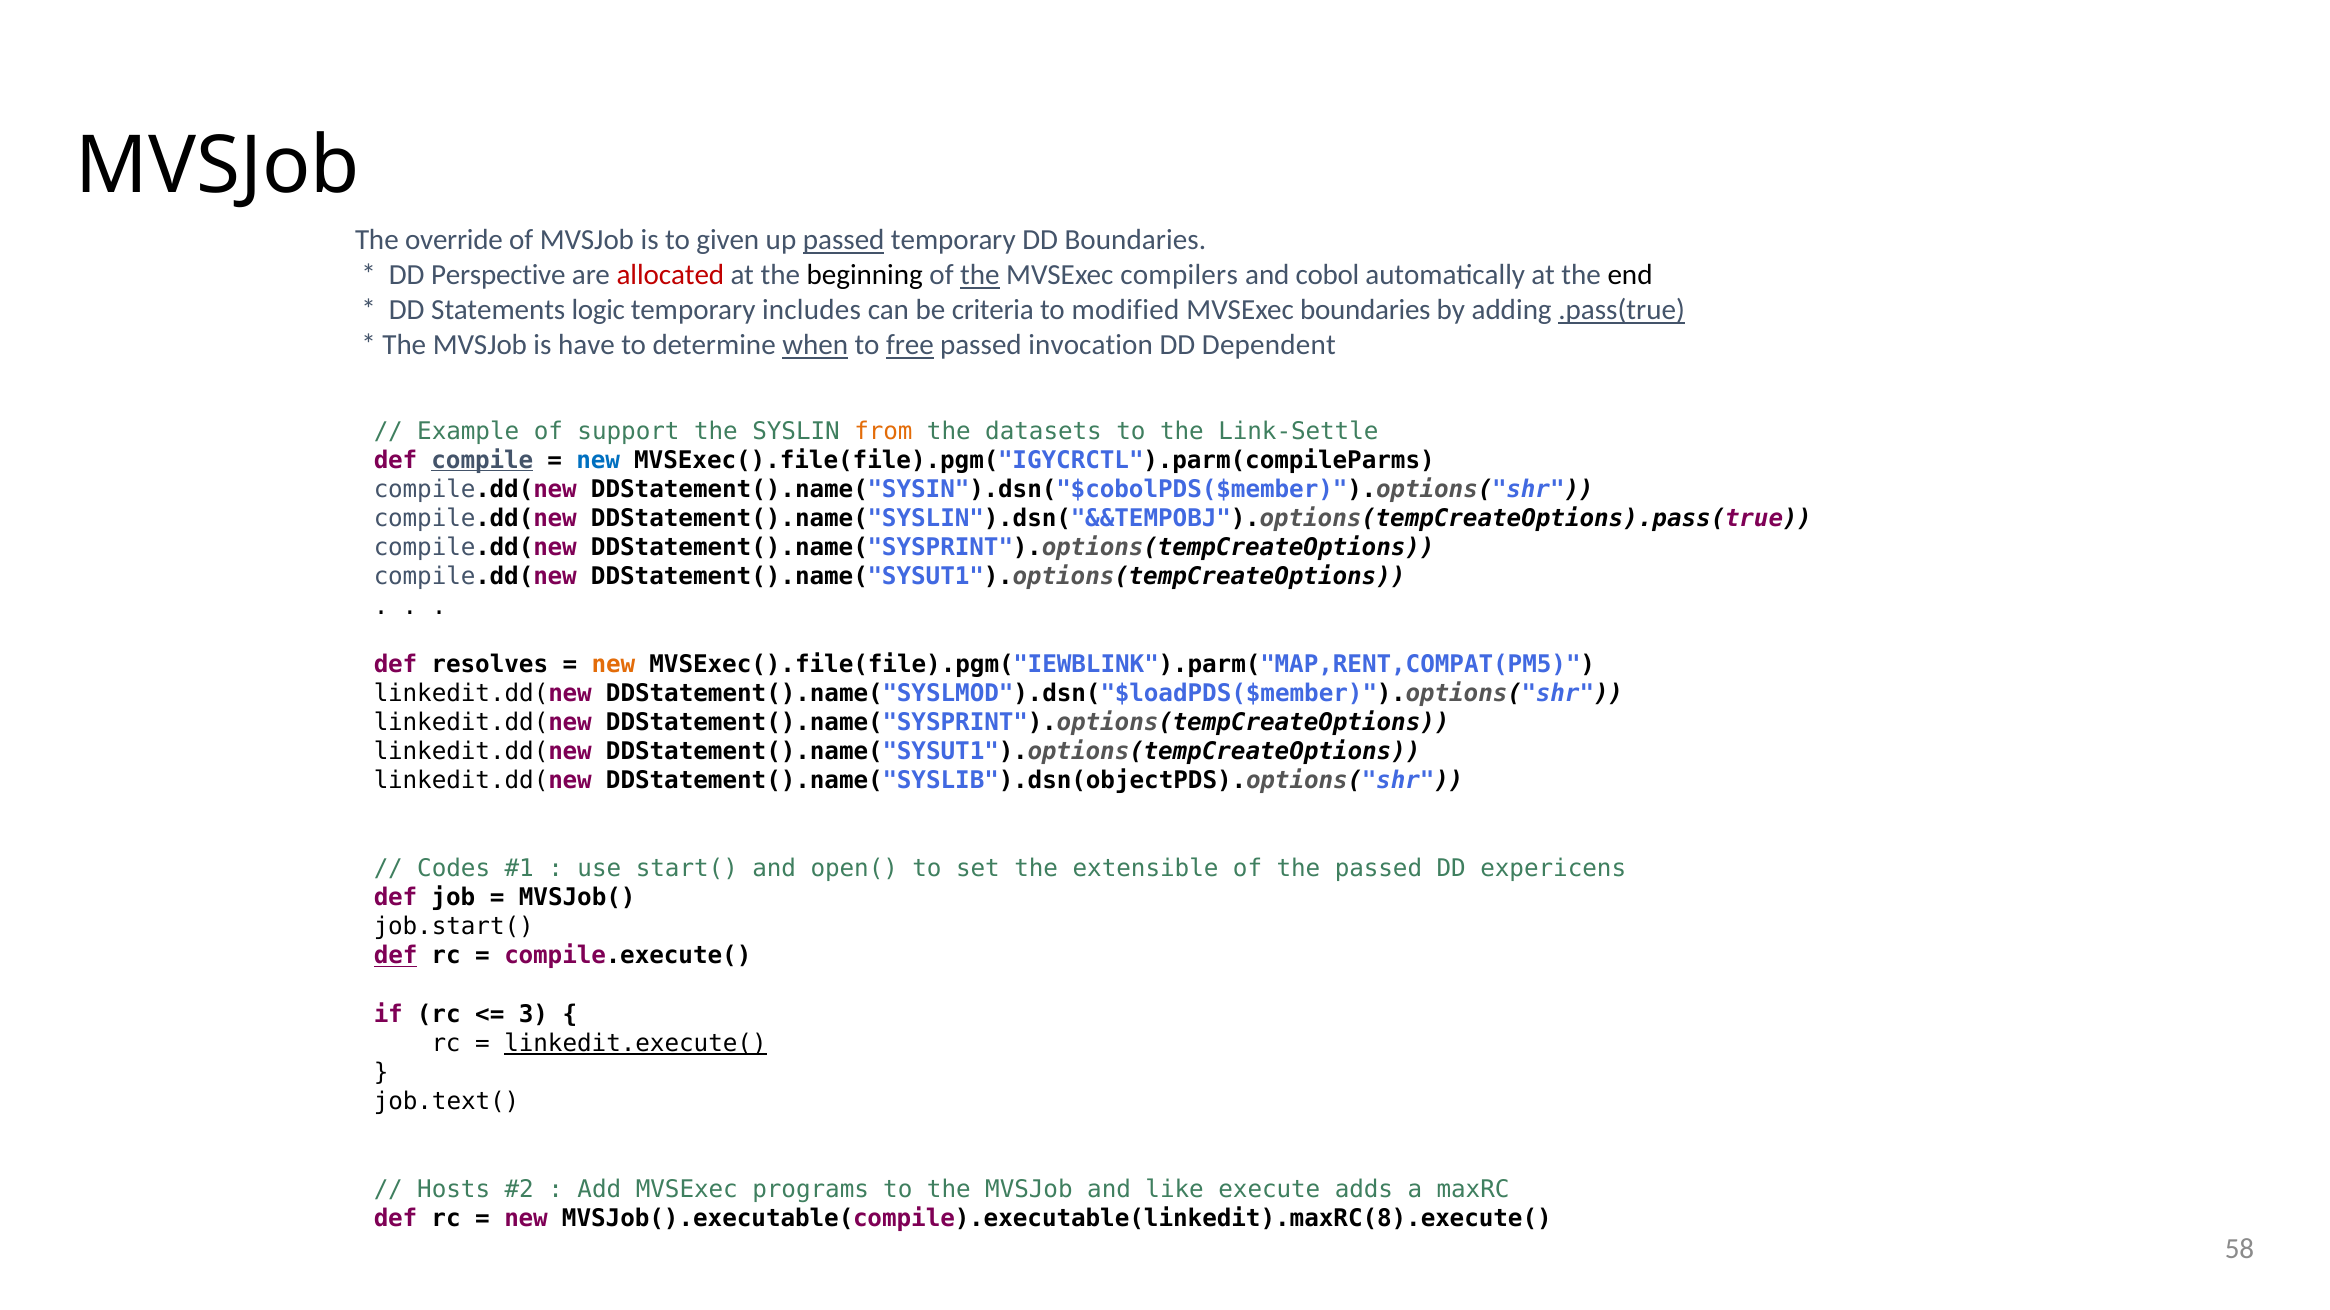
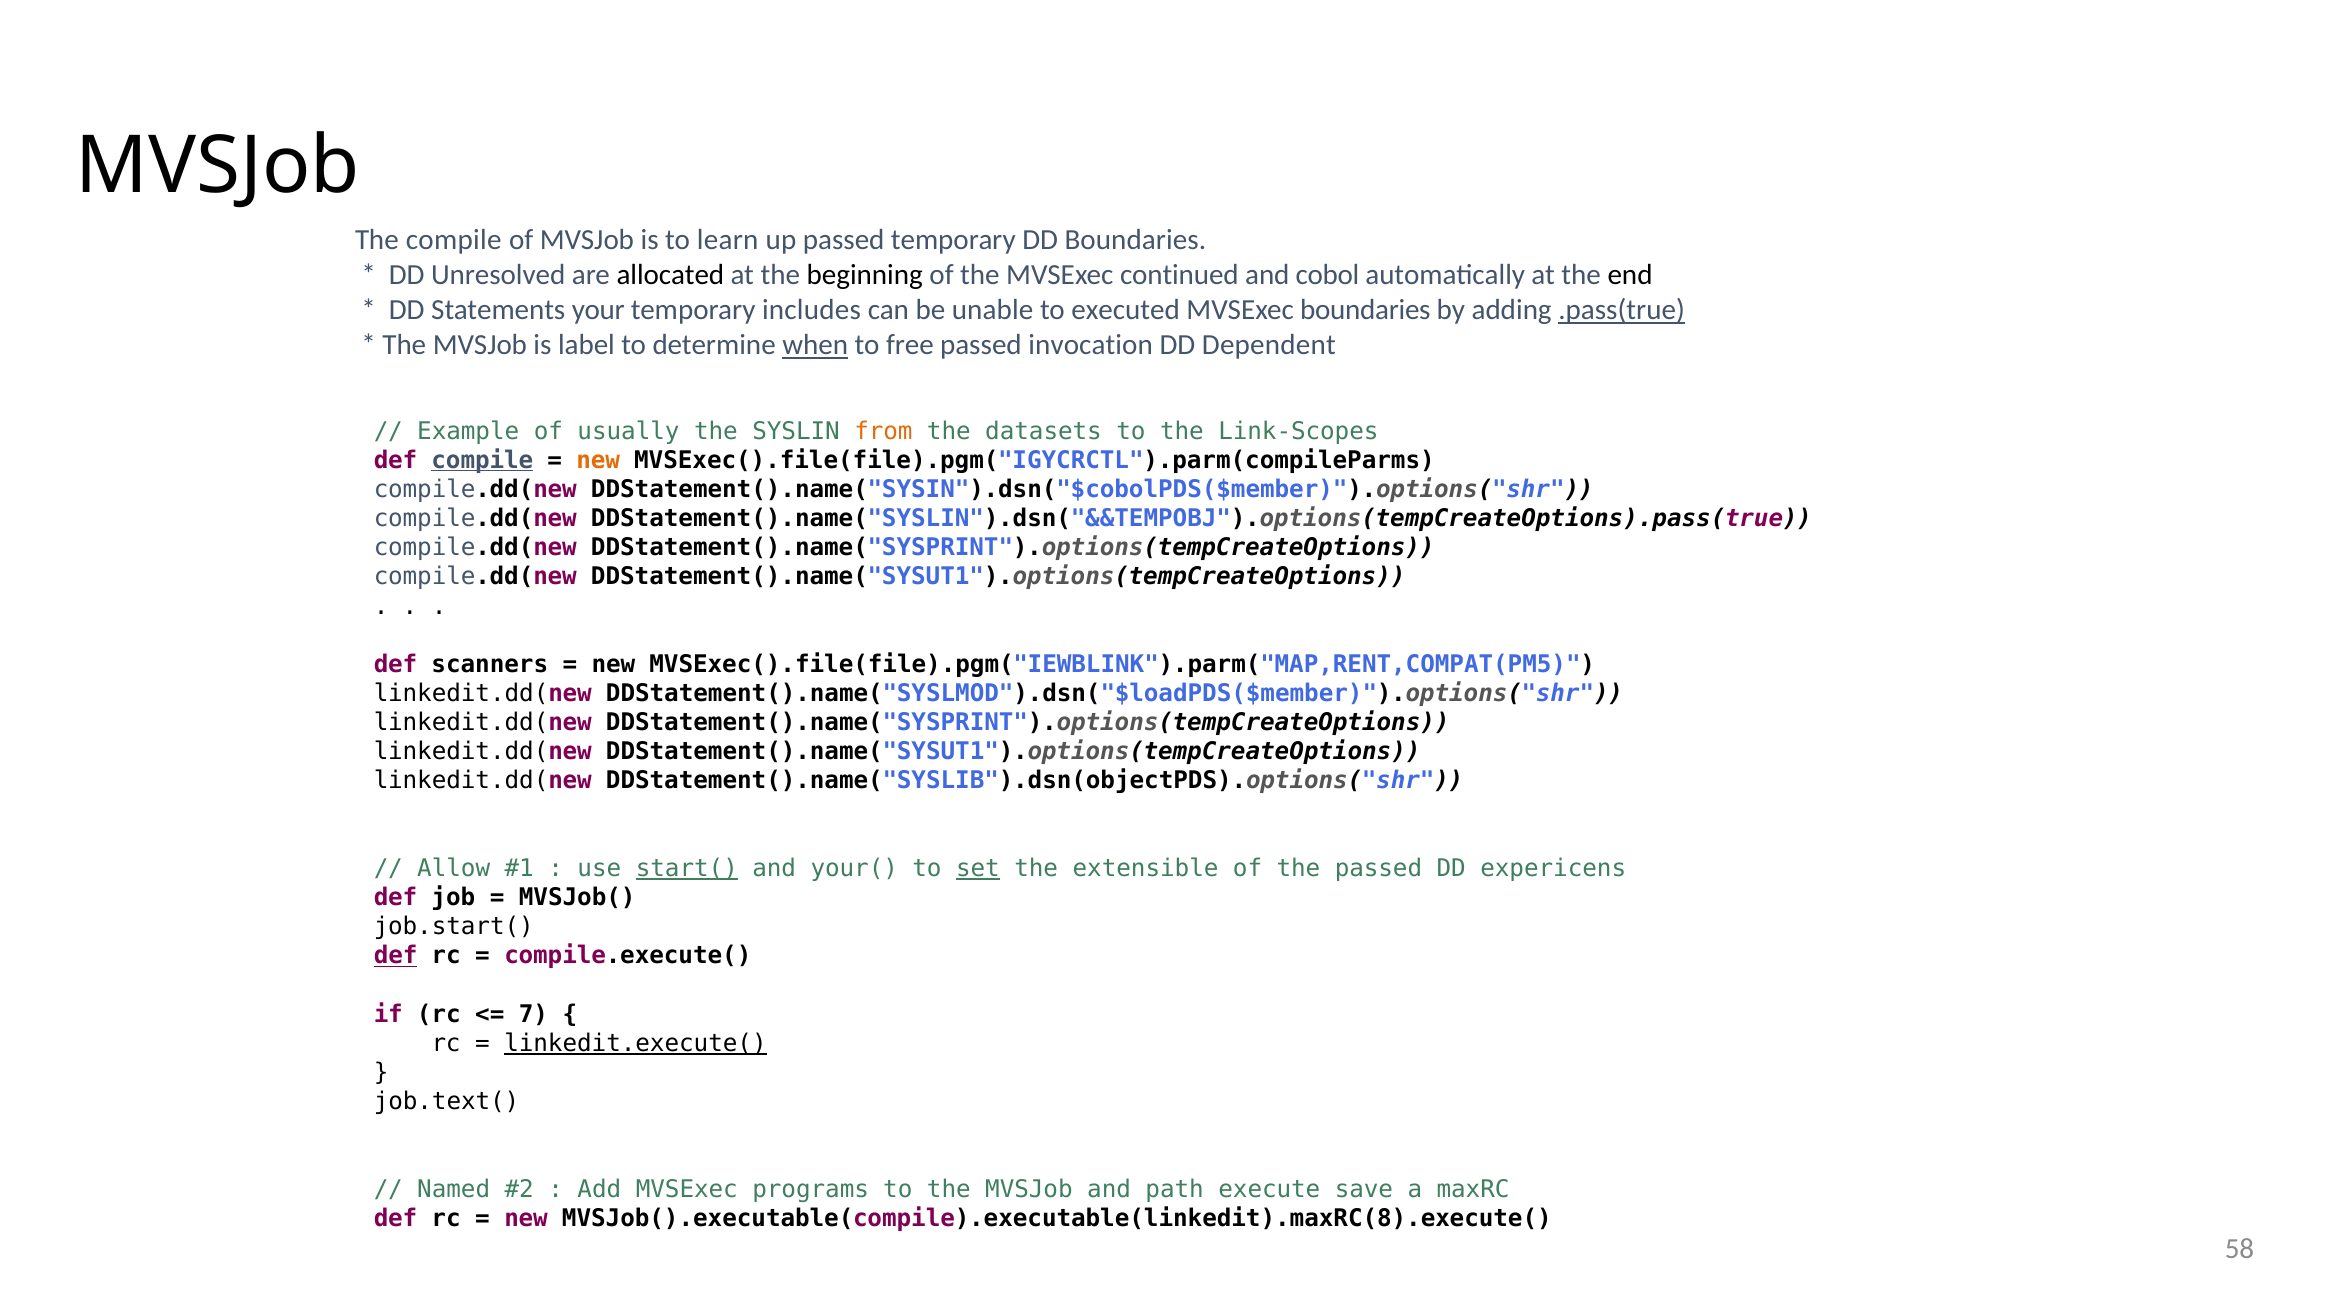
The override: override -> compile
given: given -> learn
passed at (844, 240) underline: present -> none
Perspective: Perspective -> Unresolved
allocated colour: red -> black
the at (980, 275) underline: present -> none
compilers: compilers -> continued
logic: logic -> your
criteria: criteria -> unable
modified: modified -> executed
have: have -> label
free underline: present -> none
support: support -> usually
Link-Settle: Link-Settle -> Link-Scopes
new at (598, 460) colour: blue -> orange
resolves: resolves -> scanners
new at (613, 665) colour: orange -> black
Codes: Codes -> Allow
start( underline: none -> present
open(: open( -> your(
set underline: none -> present
3: 3 -> 7
Hosts: Hosts -> Named
like: like -> path
adds: adds -> save
